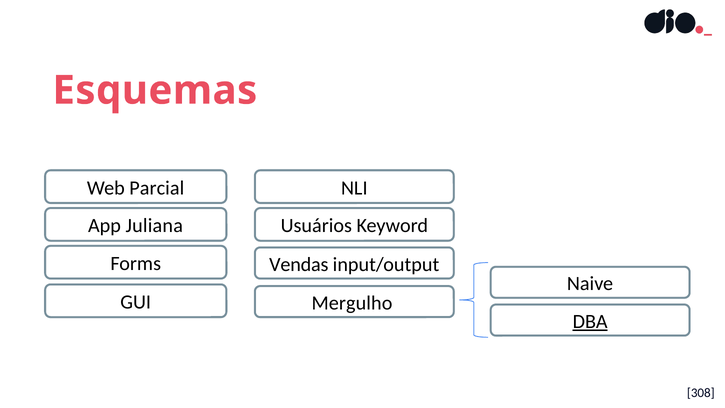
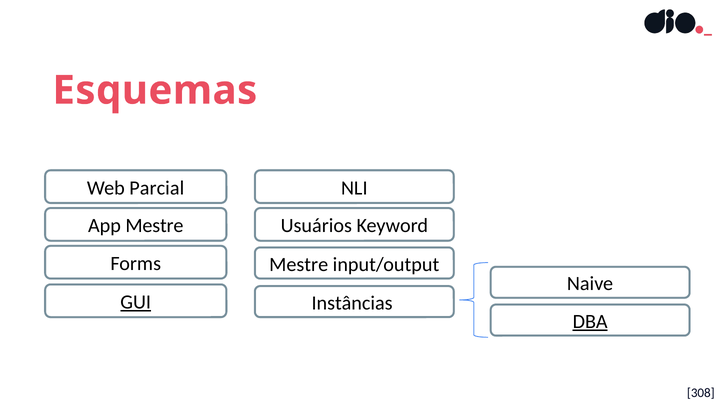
App Juliana: Juliana -> Mestre
Vendas at (299, 264): Vendas -> Mestre
GUI underline: none -> present
Mergulho: Mergulho -> Instâncias
